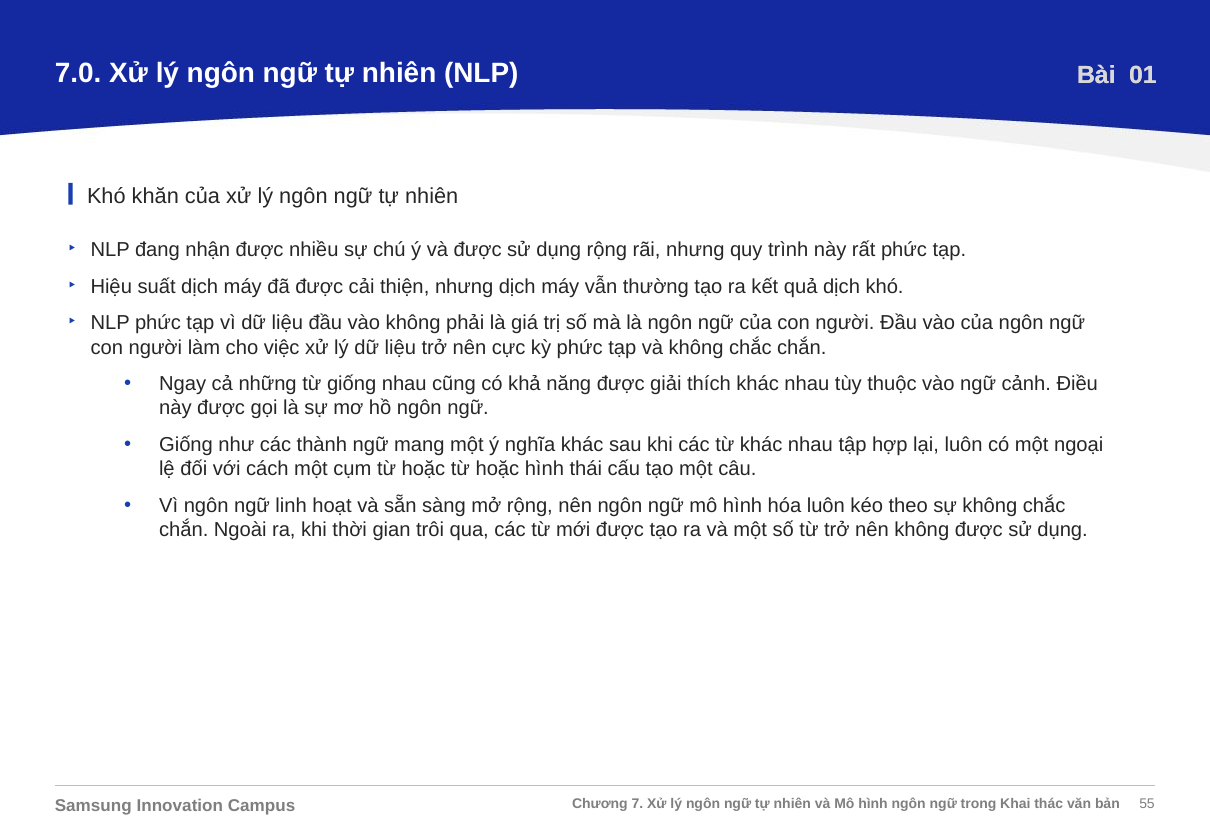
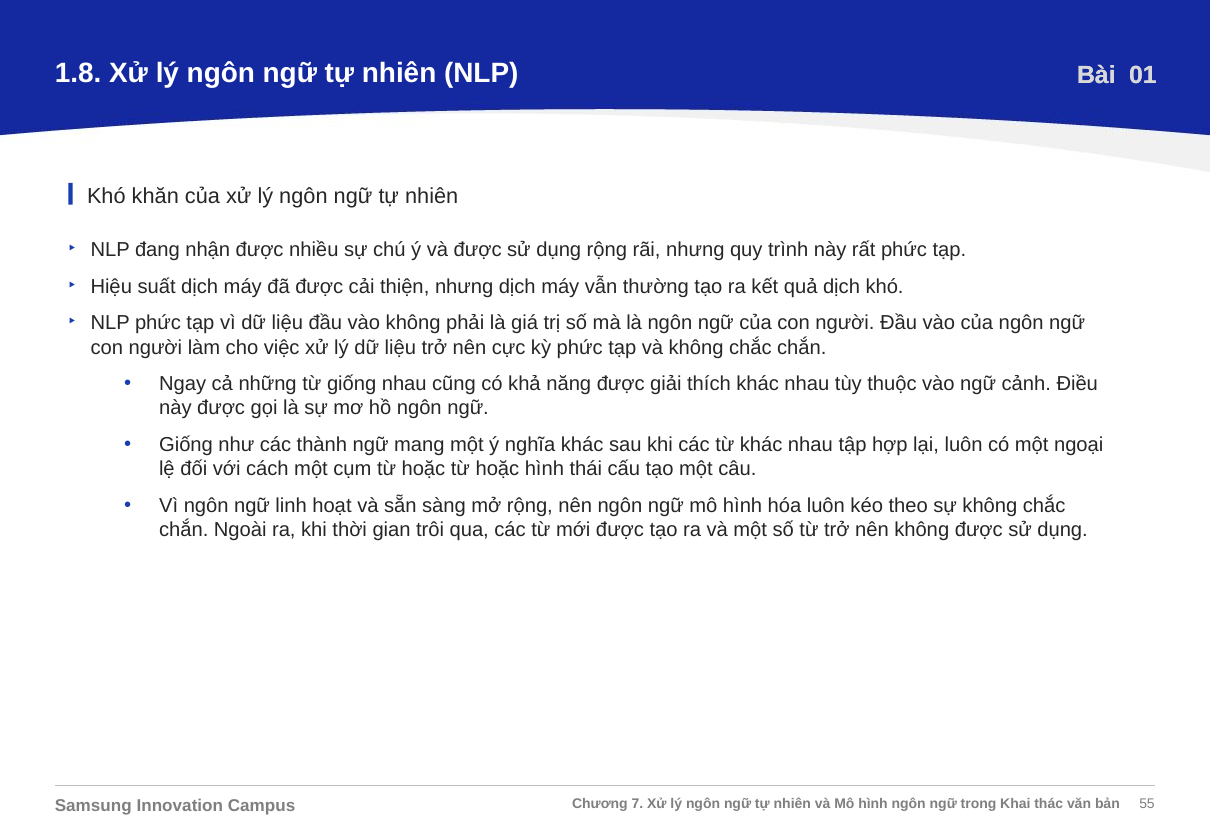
7.0: 7.0 -> 1.8
